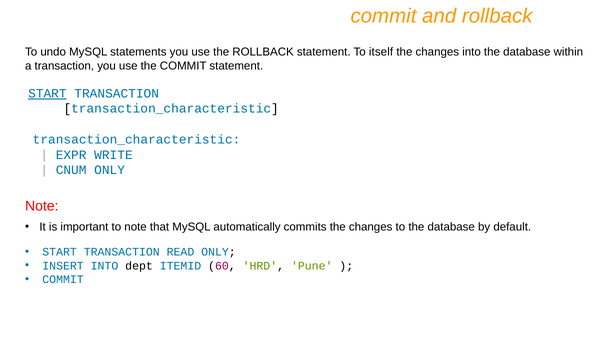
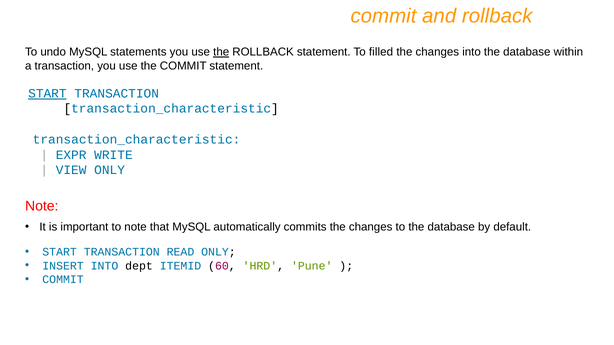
the at (221, 52) underline: none -> present
itself: itself -> filled
CNUM: CNUM -> VIEW
